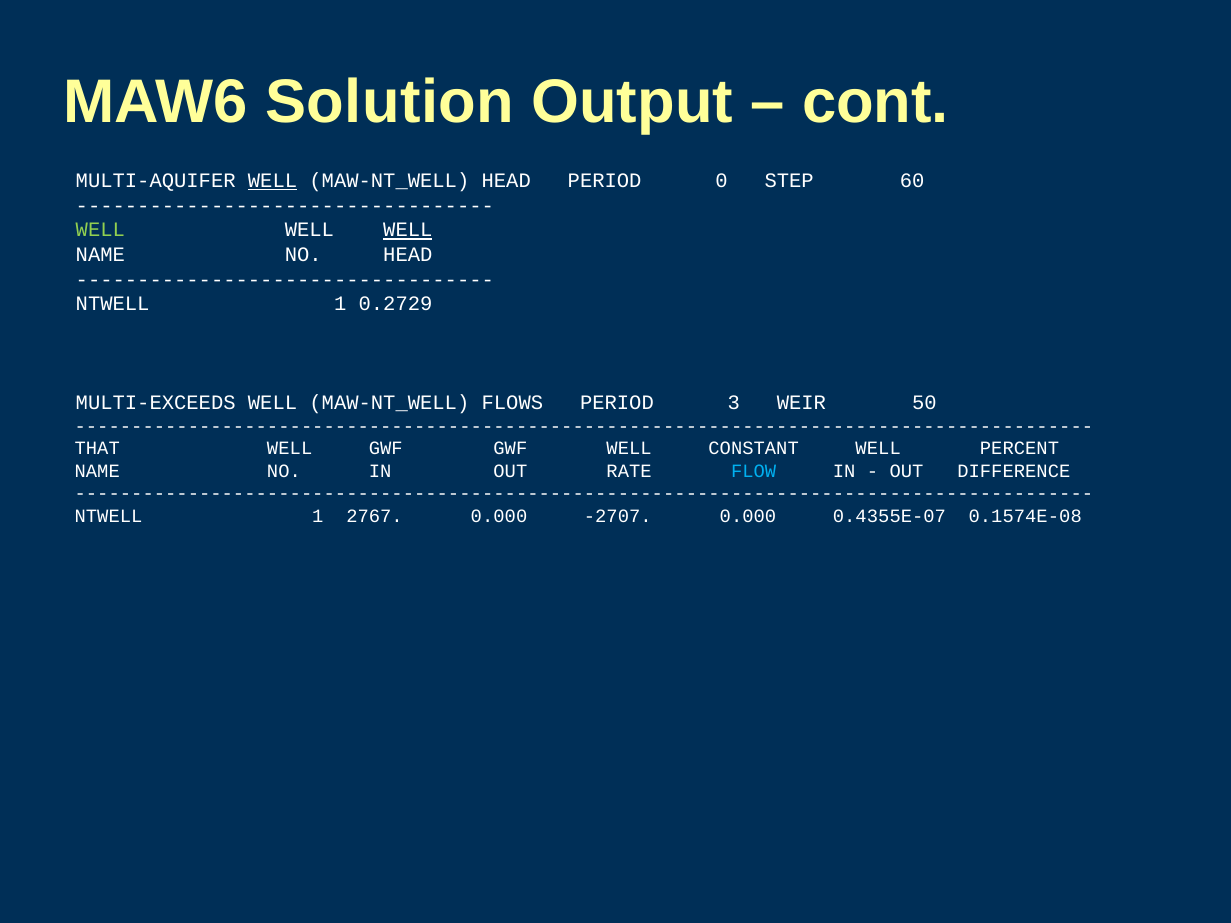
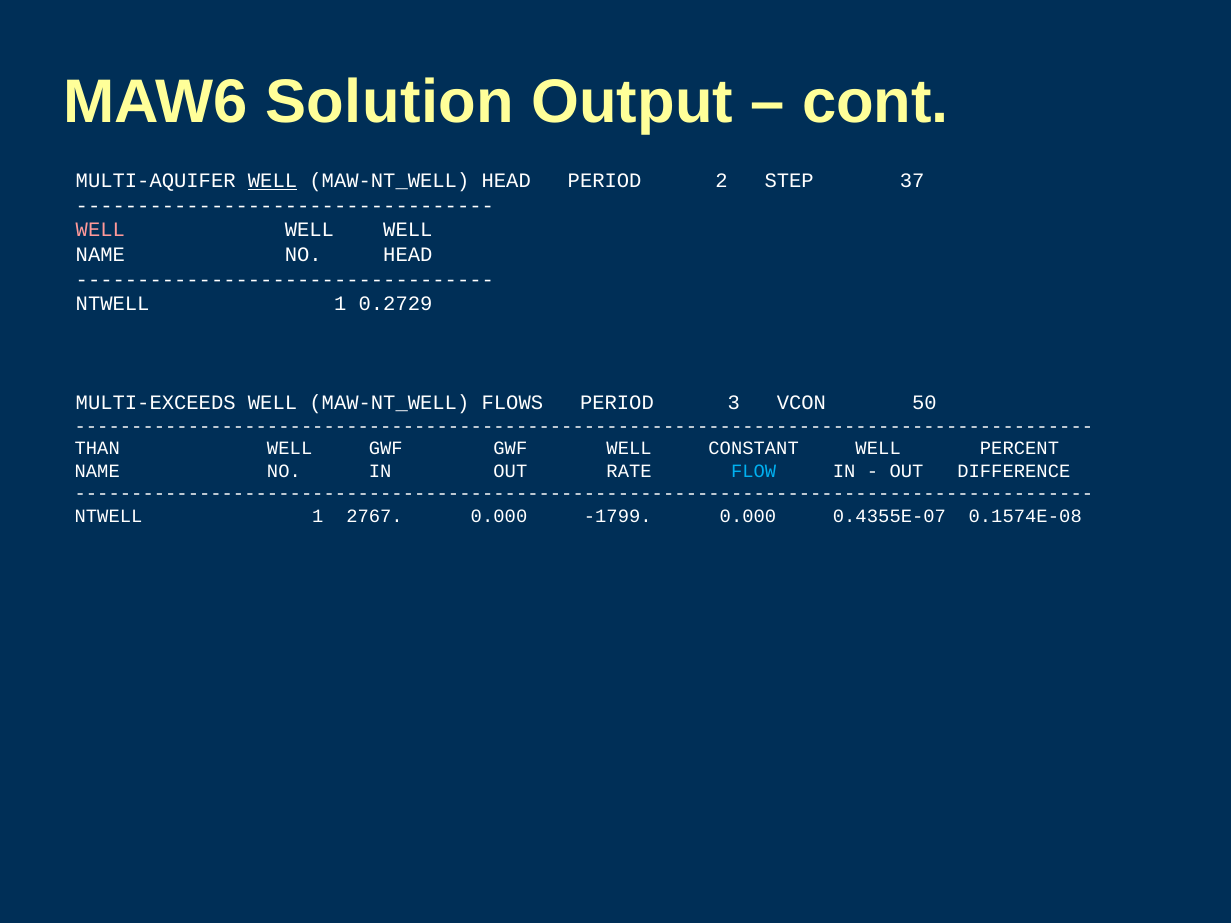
0: 0 -> 2
60: 60 -> 37
WELL at (100, 230) colour: light green -> pink
WELL at (408, 230) underline: present -> none
WEIR: WEIR -> VCON
THAT: THAT -> THAN
-2707: -2707 -> -1799
